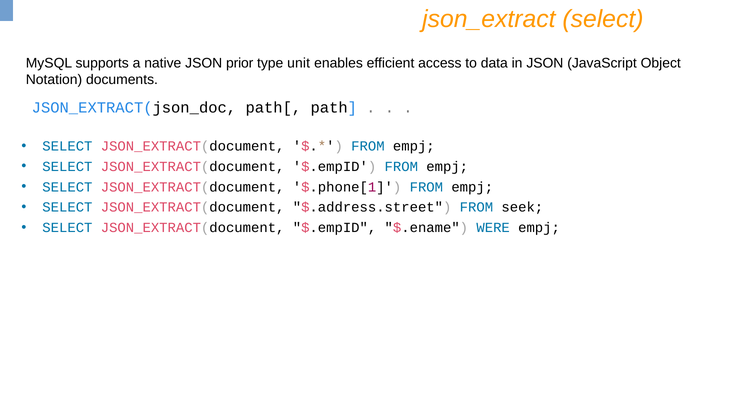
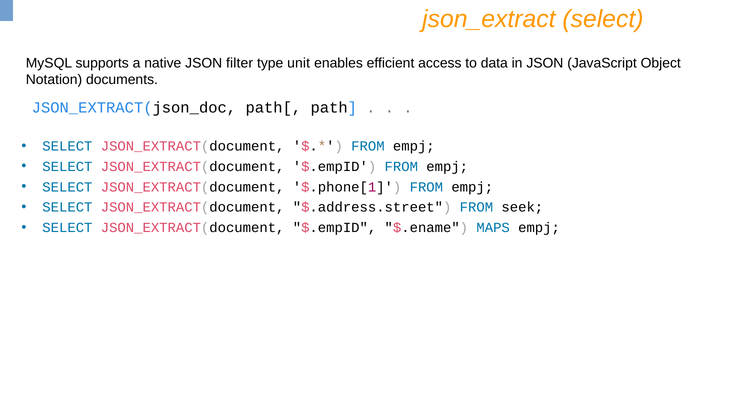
prior: prior -> filter
WERE: WERE -> MAPS
